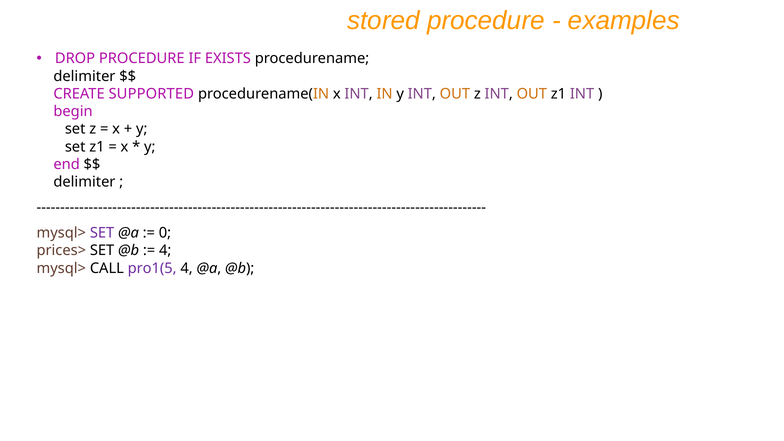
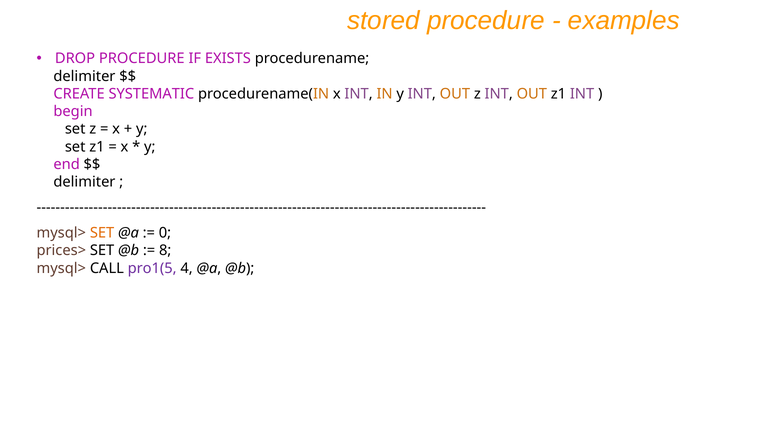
SUPPORTED: SUPPORTED -> SYSTEMATIC
SET at (102, 233) colour: purple -> orange
4 at (165, 251): 4 -> 8
